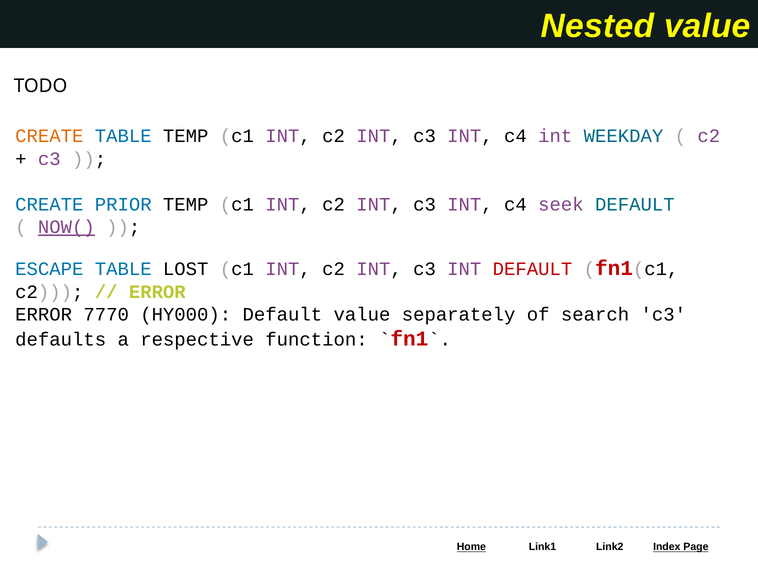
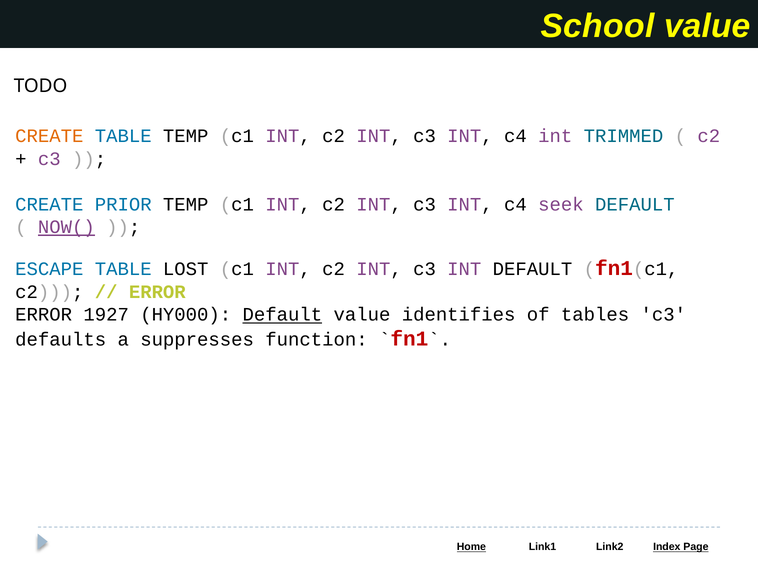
Nested: Nested -> School
WEEKDAY: WEEKDAY -> TRIMMED
DEFAULT at (533, 269) colour: red -> black
7770: 7770 -> 1927
Default at (282, 314) underline: none -> present
separately: separately -> identifies
search: search -> tables
respective: respective -> suppresses
